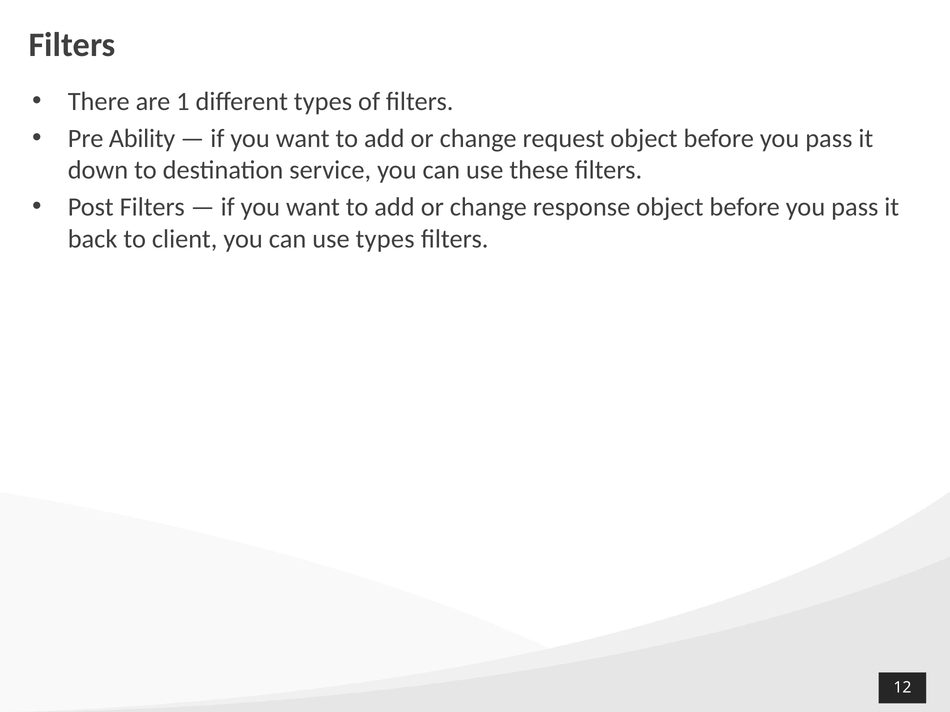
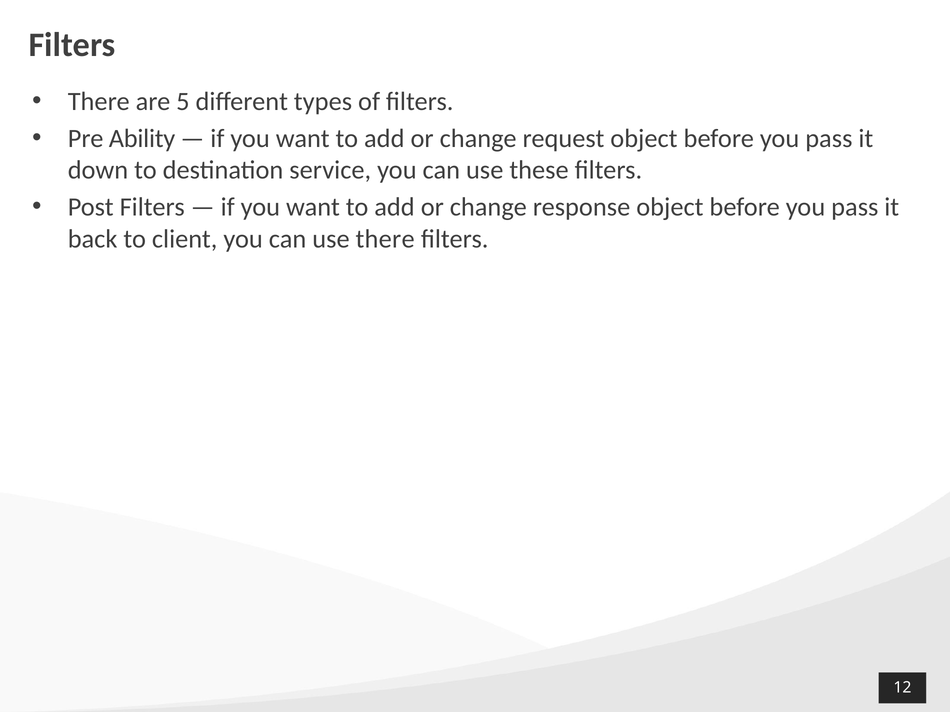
1: 1 -> 5
use types: types -> there
